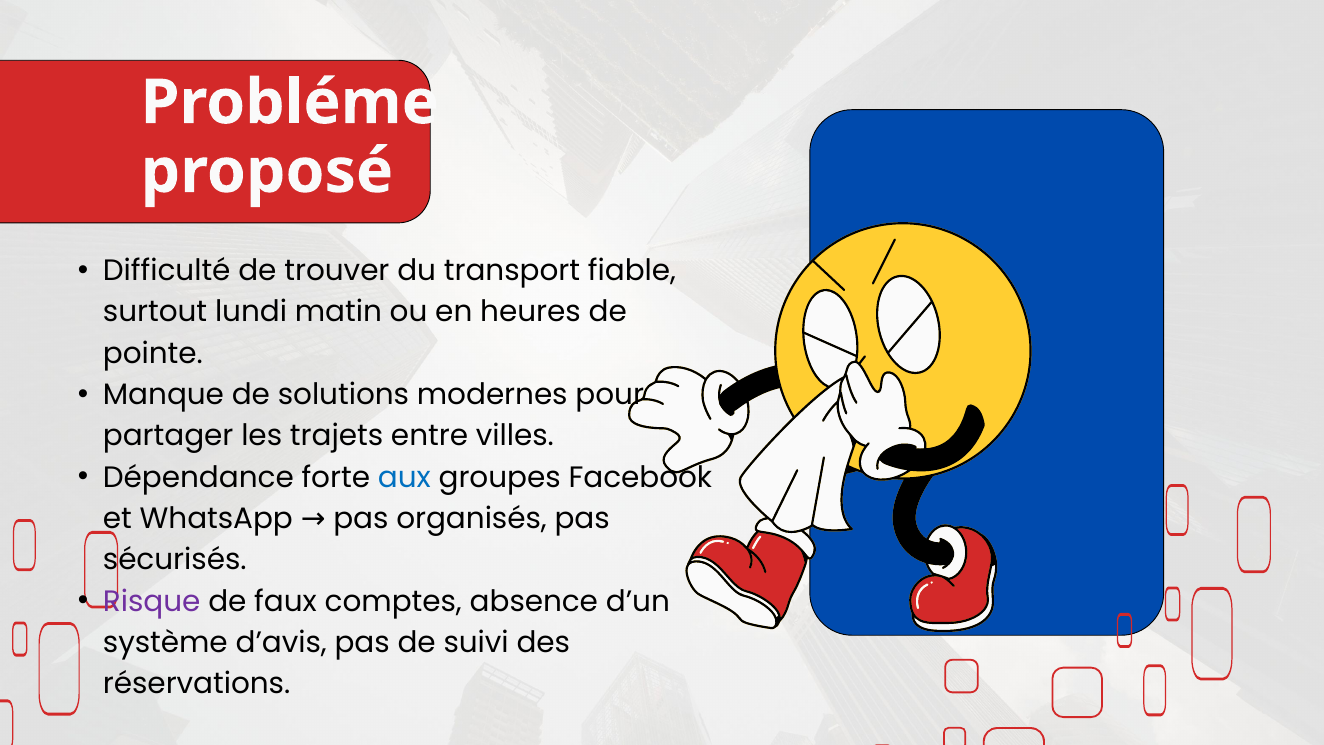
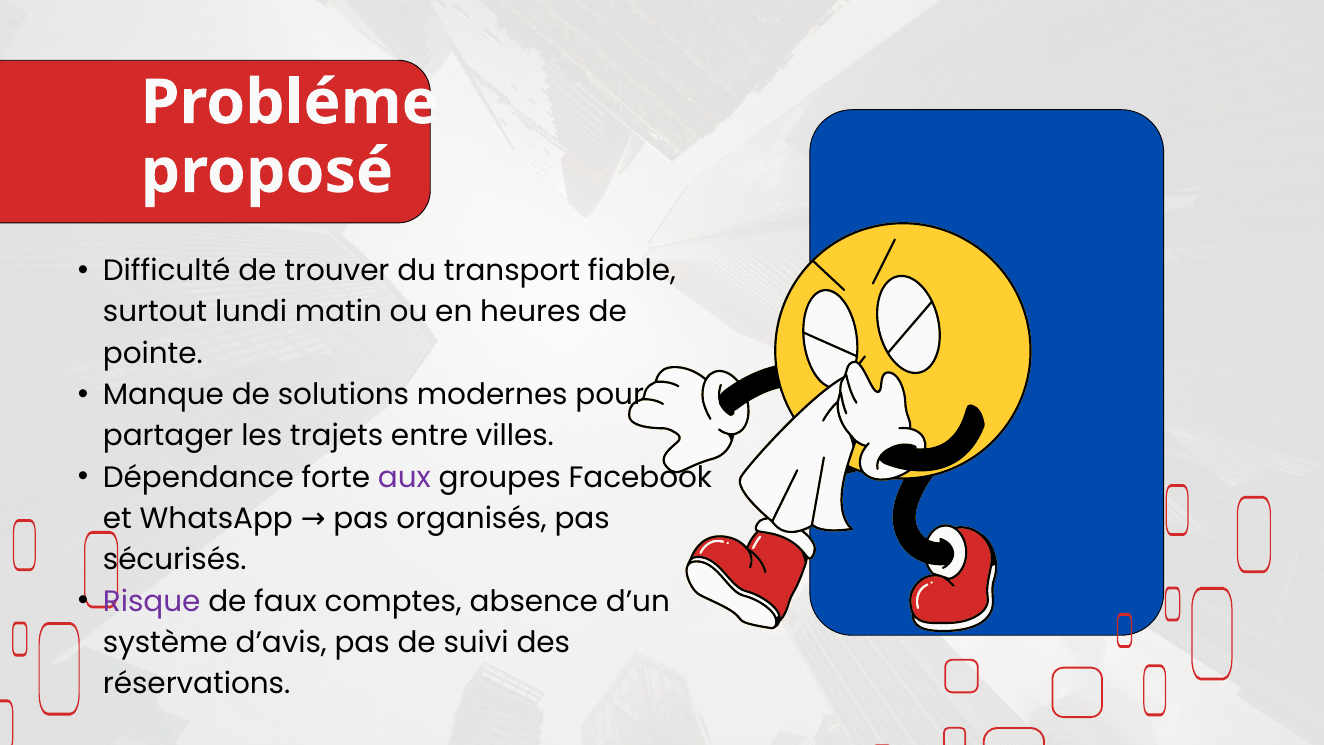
aux colour: blue -> purple
